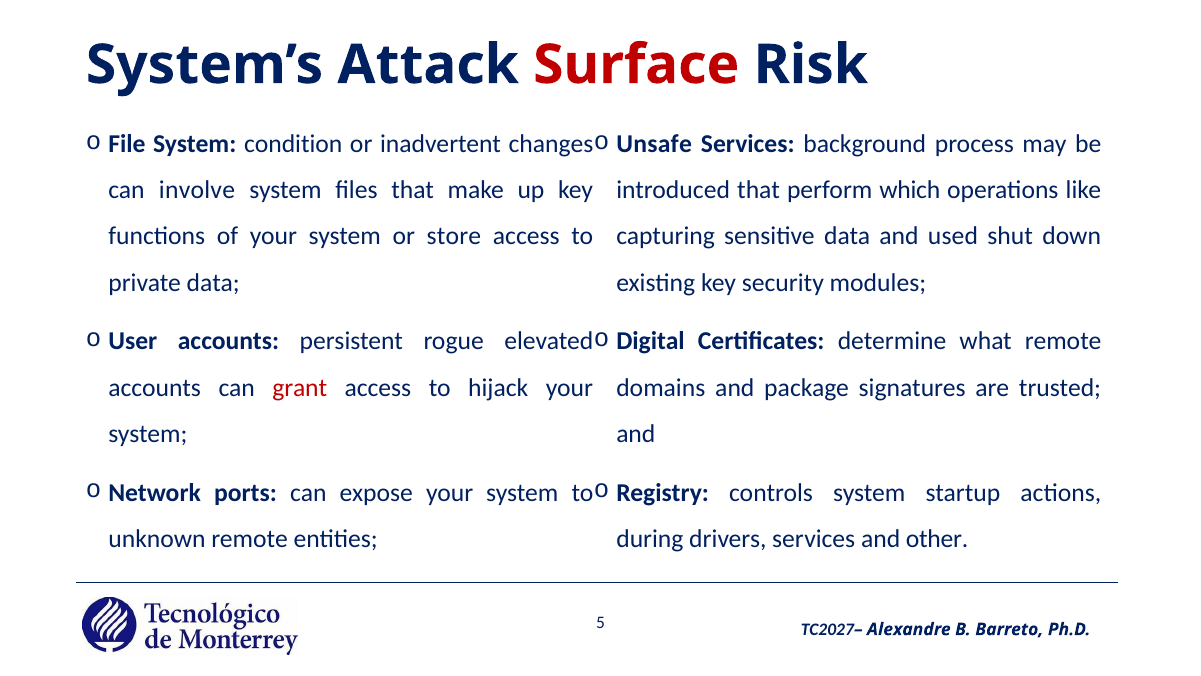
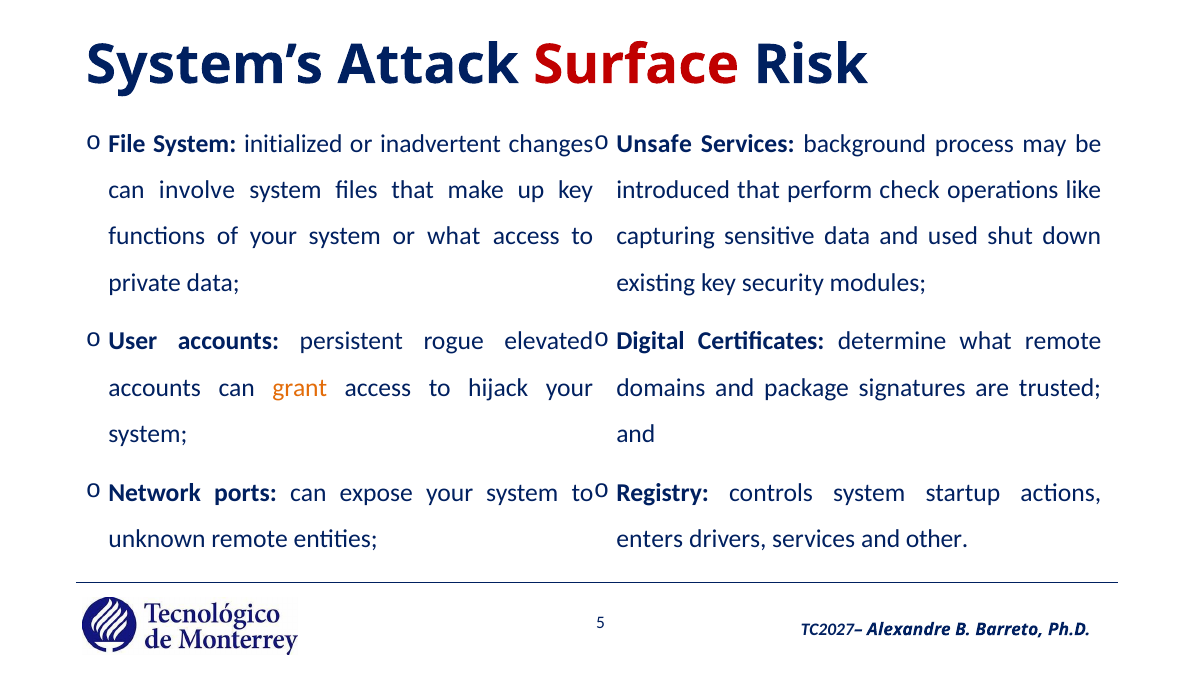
condition: condition -> initialized
which: which -> check
or store: store -> what
grant colour: red -> orange
during: during -> enters
